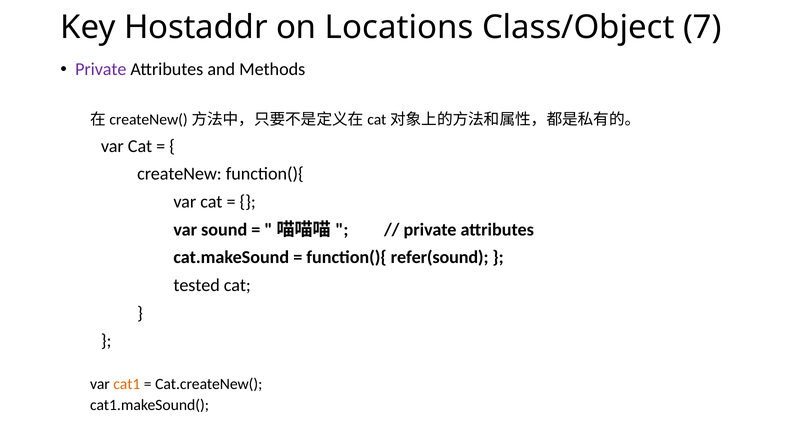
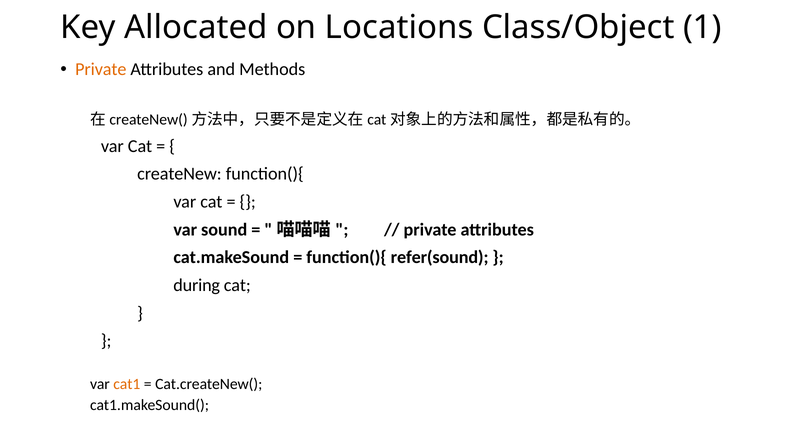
Hostaddr: Hostaddr -> Allocated
7: 7 -> 1
Private at (101, 70) colour: purple -> orange
tested: tested -> during
